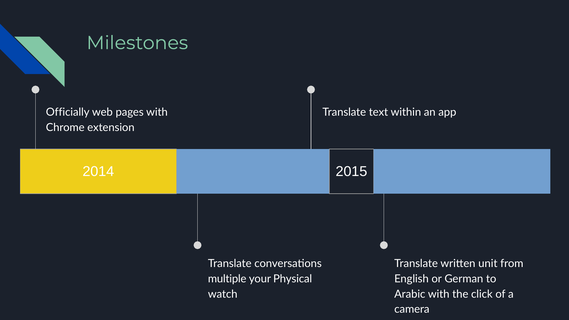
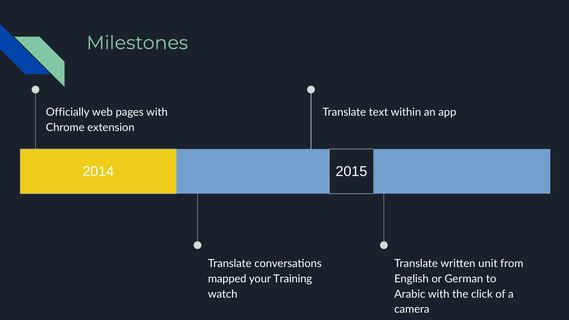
multiple: multiple -> mapped
Physical: Physical -> Training
